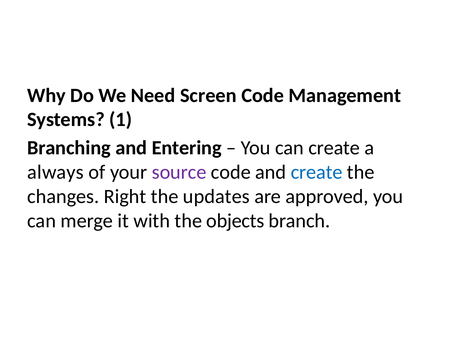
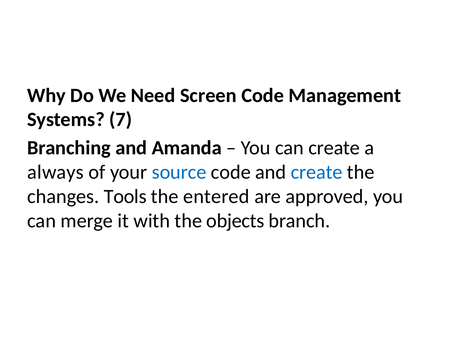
1: 1 -> 7
Entering: Entering -> Amanda
source colour: purple -> blue
Right: Right -> Tools
updates: updates -> entered
